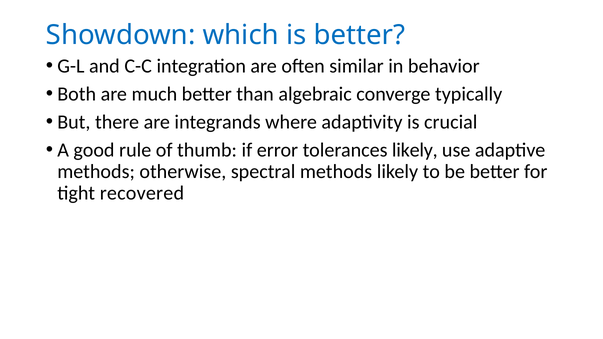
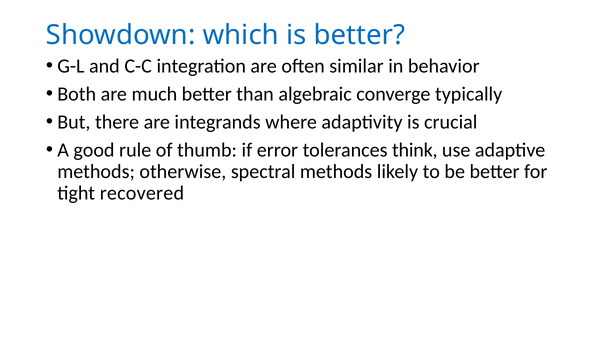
tolerances likely: likely -> think
